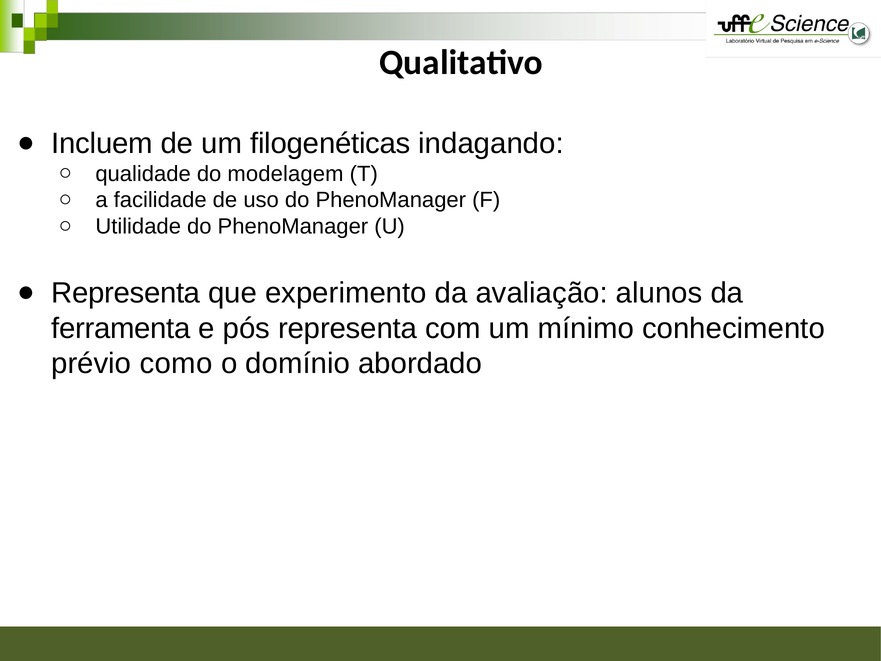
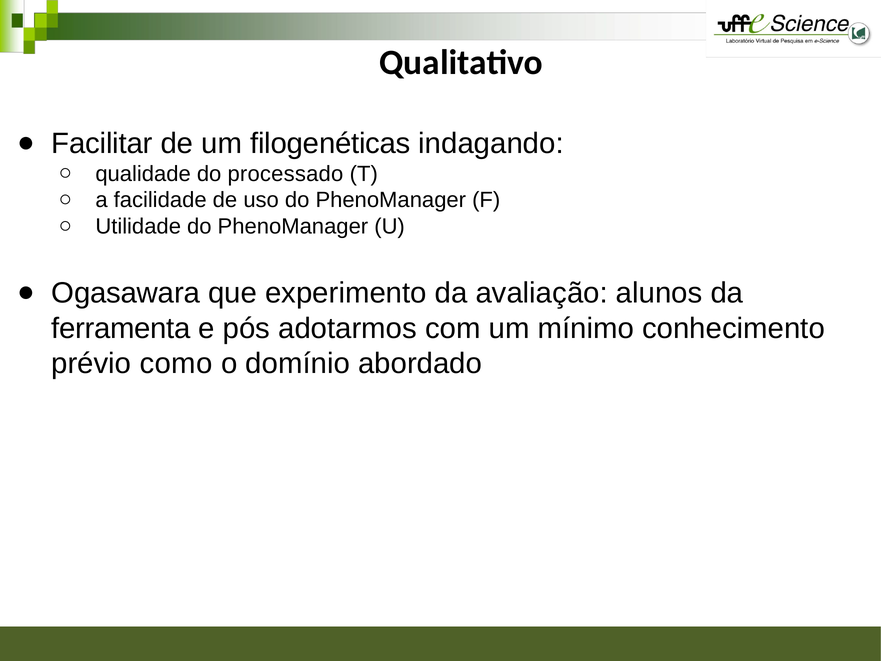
Incluem: Incluem -> Facilitar
modelagem: modelagem -> processado
Representa at (126, 293): Representa -> Ogasawara
pós representa: representa -> adotarmos
